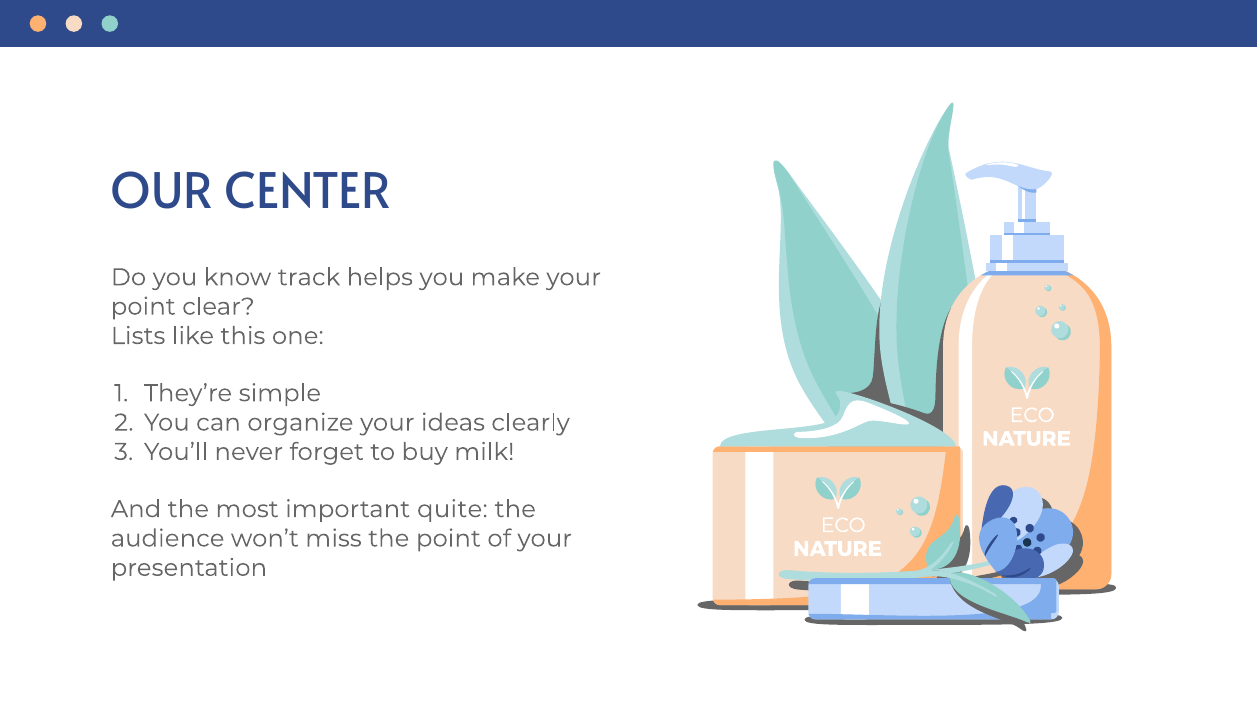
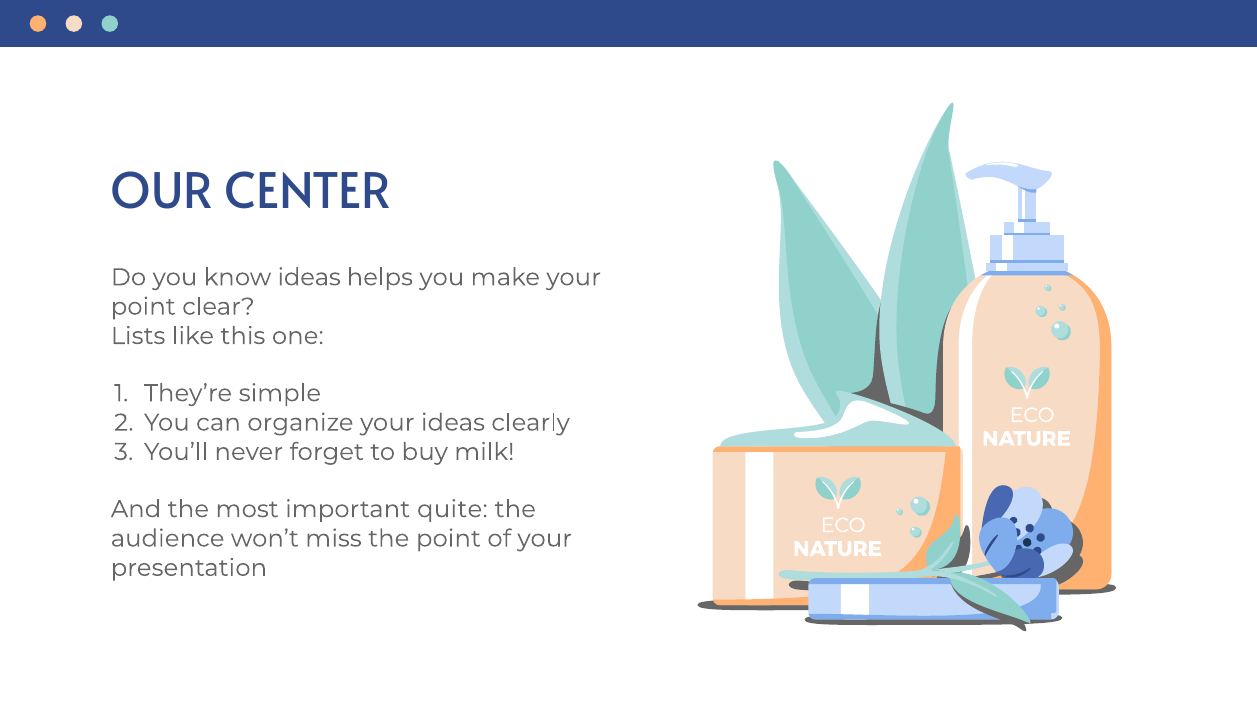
know track: track -> ideas
